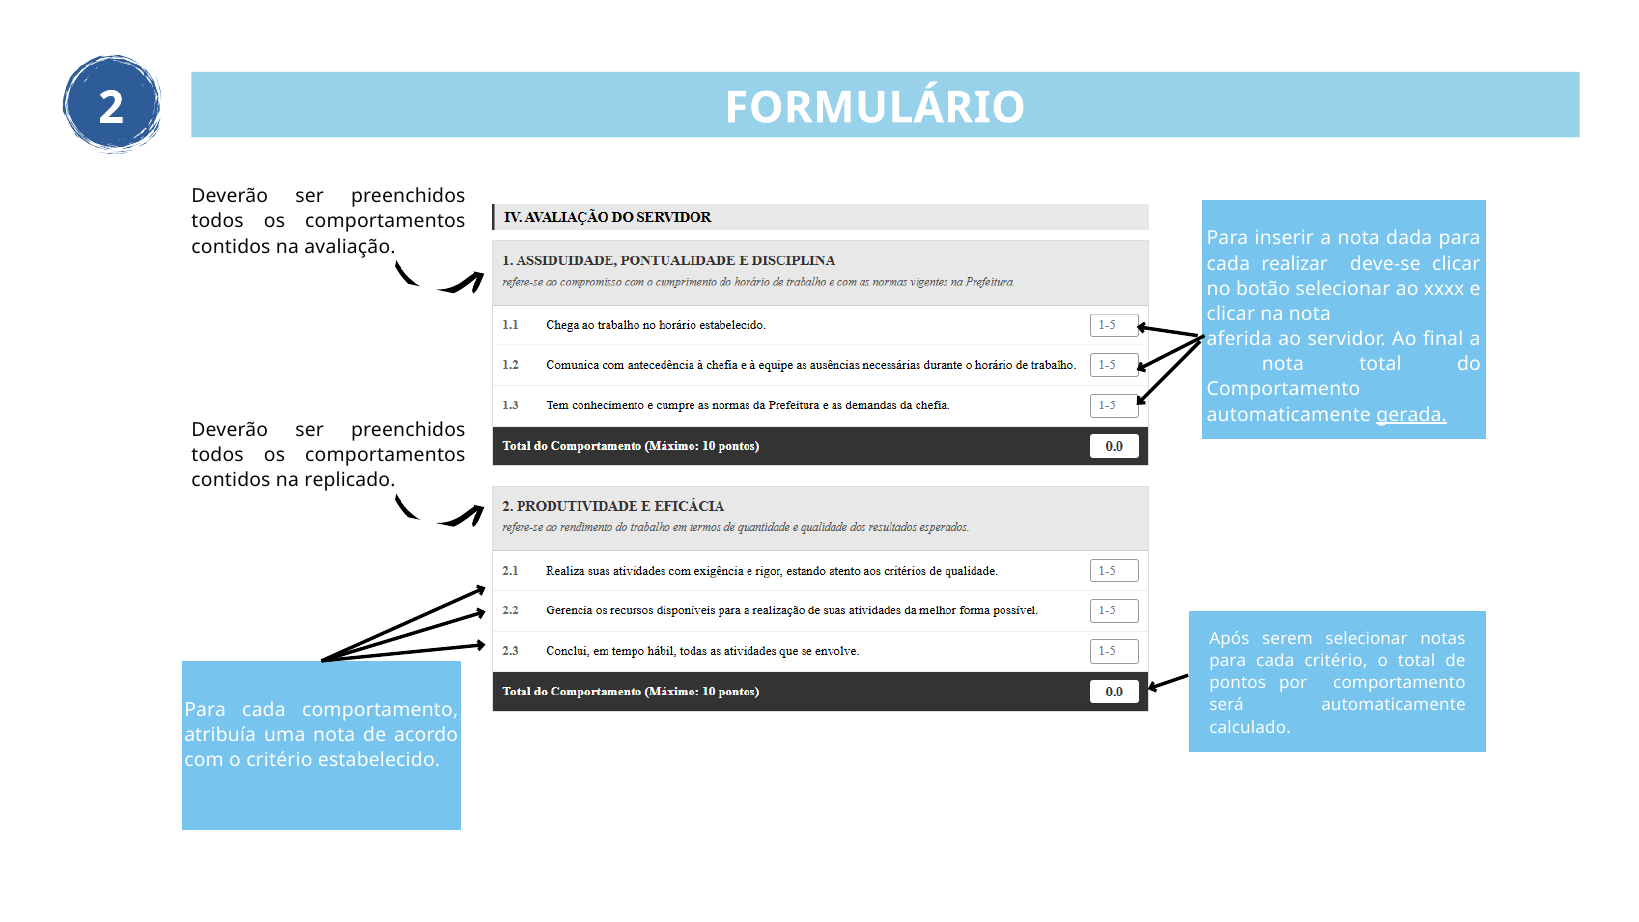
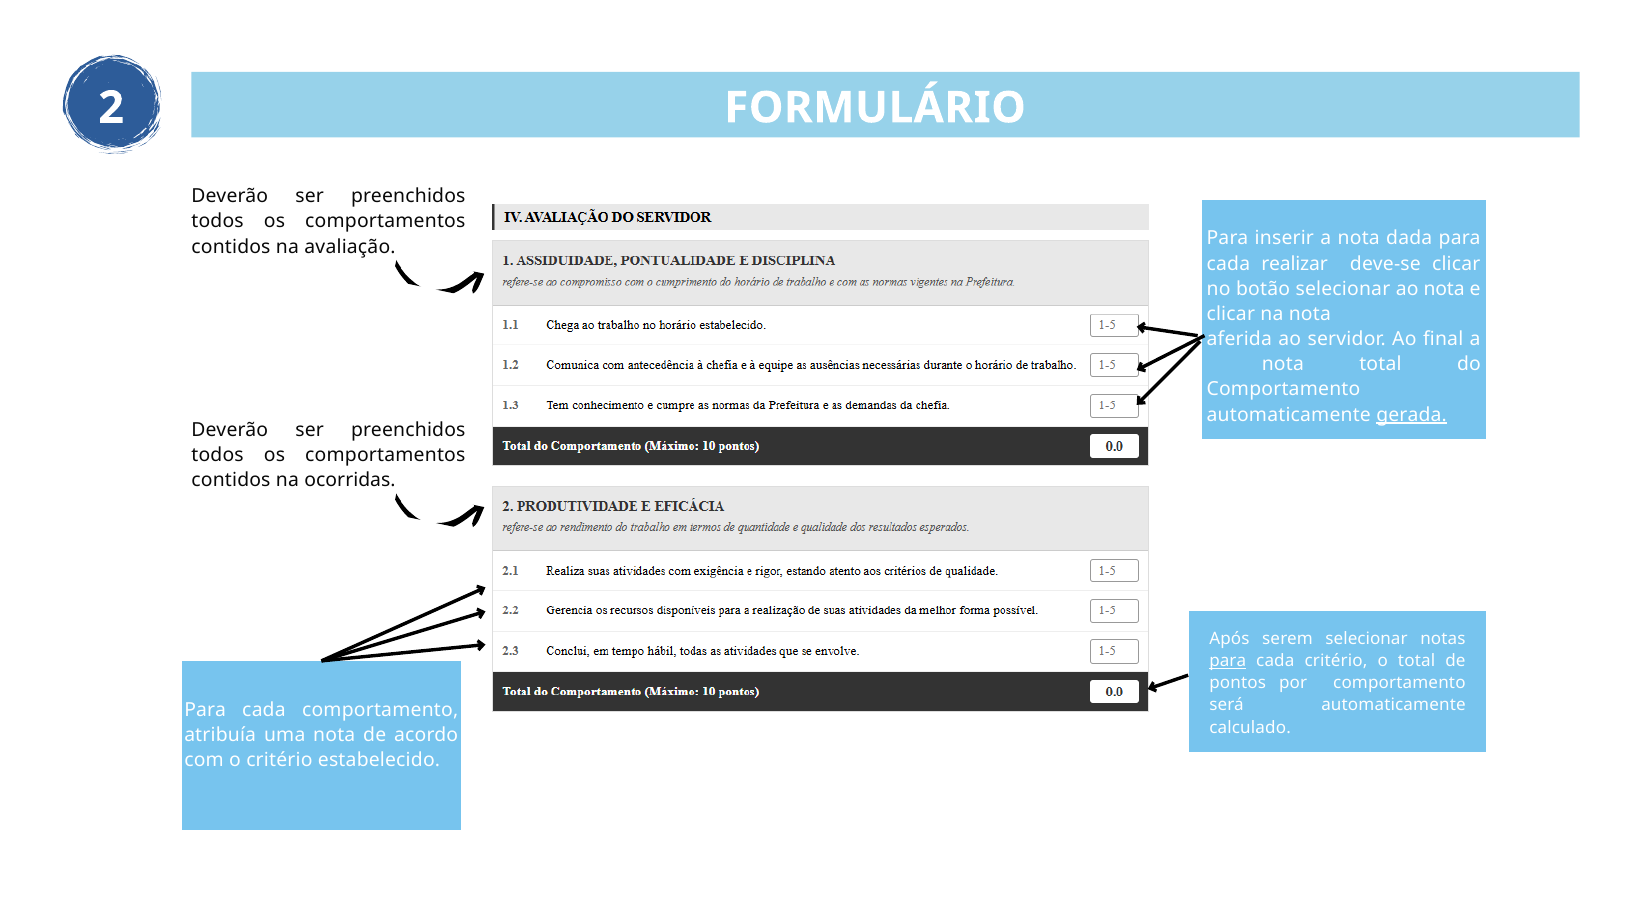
ao xxxx: xxxx -> nota
replicado: replicado -> ocorridas
para at (1228, 661) underline: none -> present
